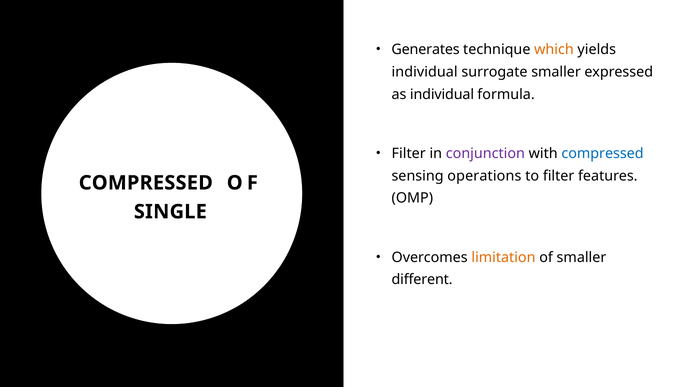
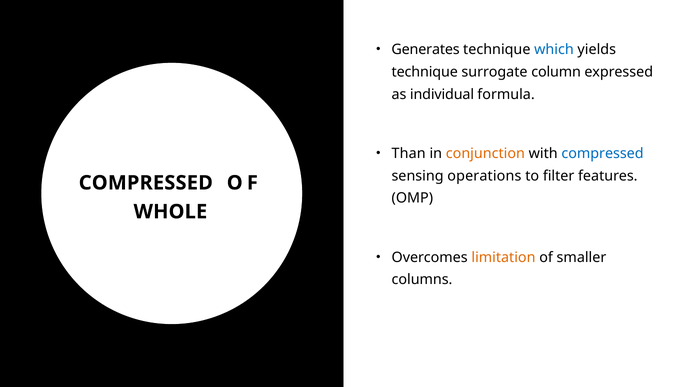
which colour: orange -> blue
individual at (425, 72): individual -> technique
surrogate smaller: smaller -> column
Filter at (409, 153): Filter -> Than
conjunction colour: purple -> orange
SINGLE: SINGLE -> WHOLE
different: different -> columns
